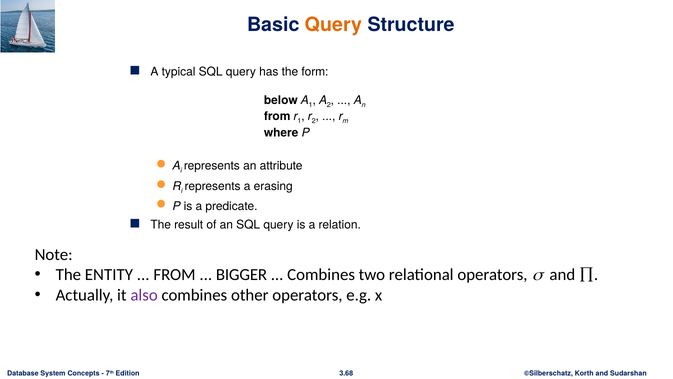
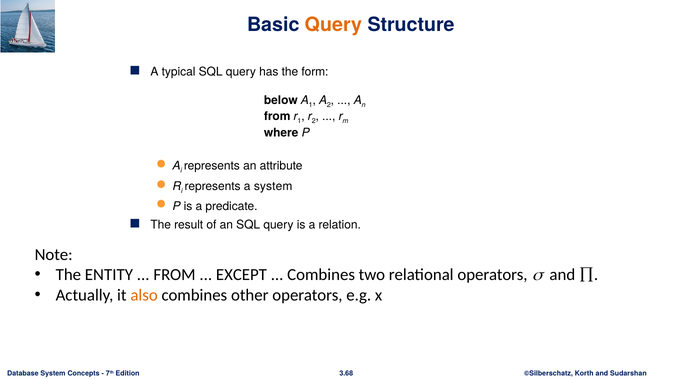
a erasing: erasing -> system
BIGGER: BIGGER -> EXCEPT
also colour: purple -> orange
